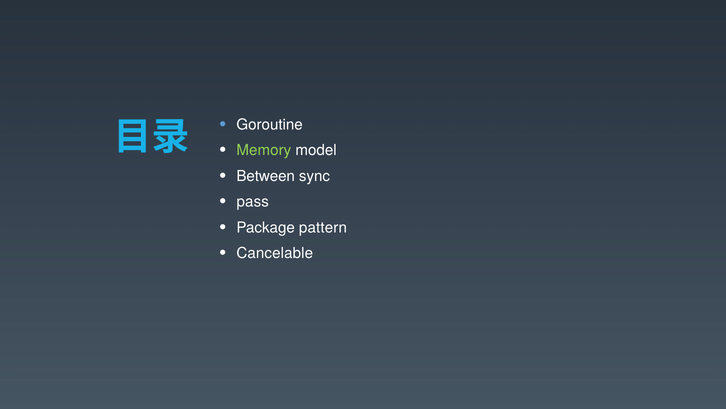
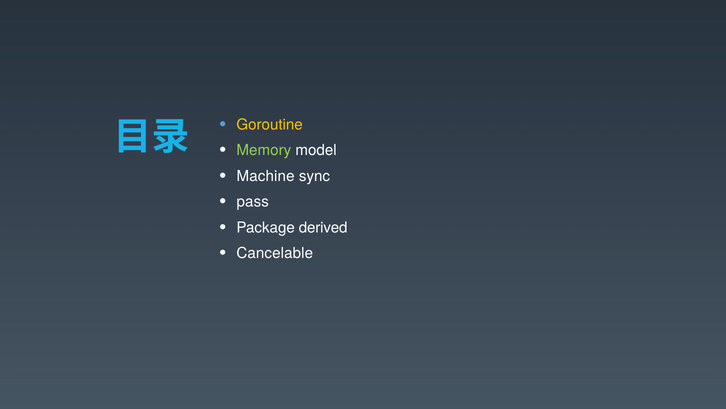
Goroutine colour: white -> yellow
Between: Between -> Machine
pattern: pattern -> derived
